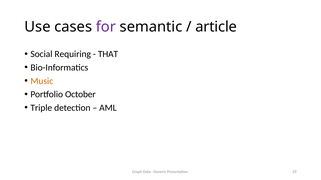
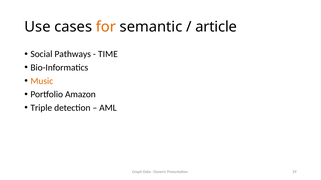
for colour: purple -> orange
Requiring: Requiring -> Pathways
THAT: THAT -> TIME
October: October -> Amazon
